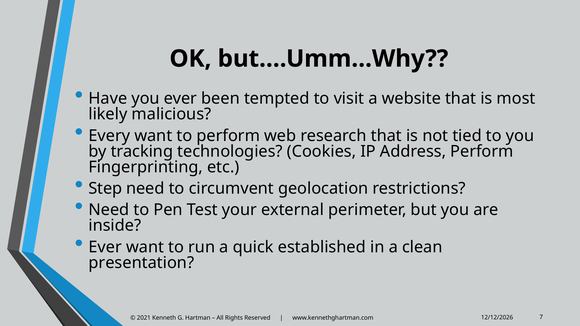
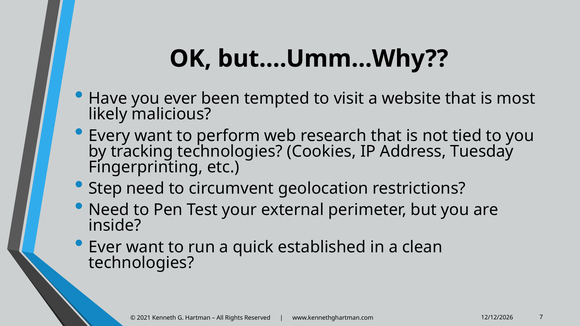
Address Perform: Perform -> Tuesday
presentation at (141, 263): presentation -> technologies
